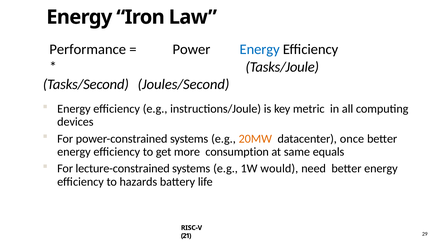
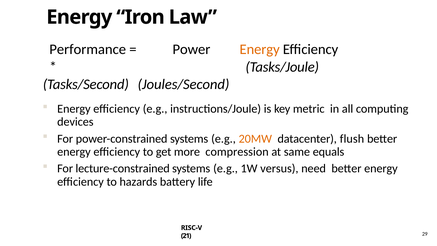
Energy at (260, 49) colour: blue -> orange
once: once -> flush
consumption: consumption -> compression
would: would -> versus
